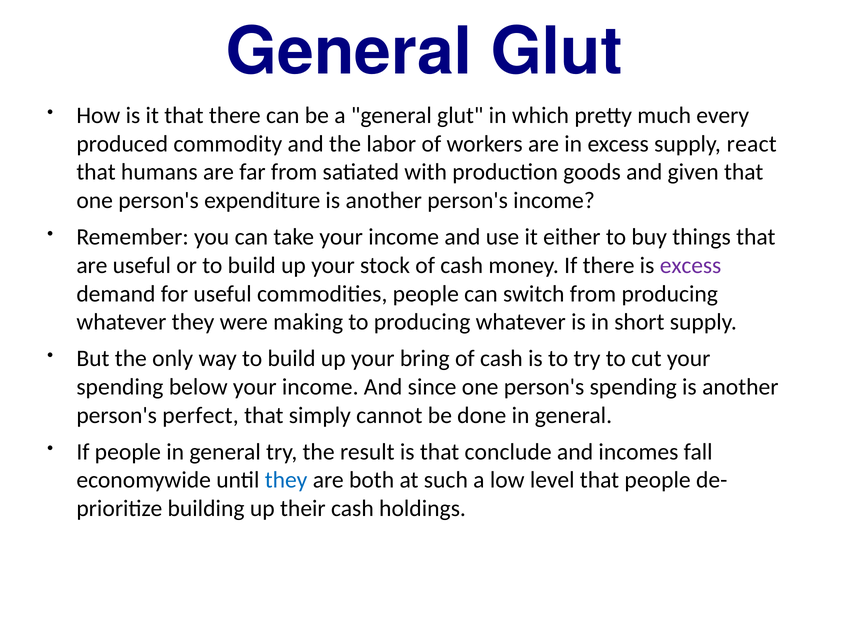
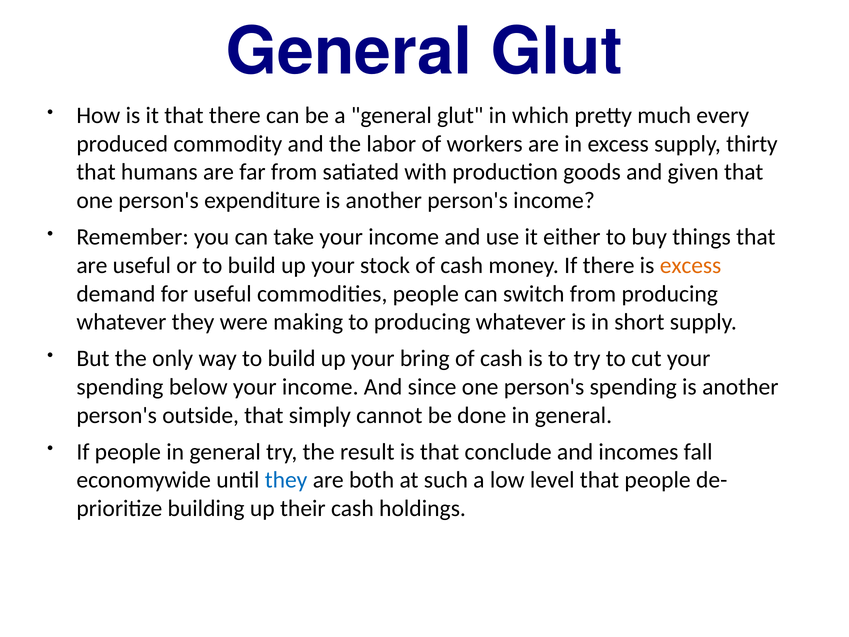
react: react -> thirty
excess at (691, 265) colour: purple -> orange
perfect: perfect -> outside
